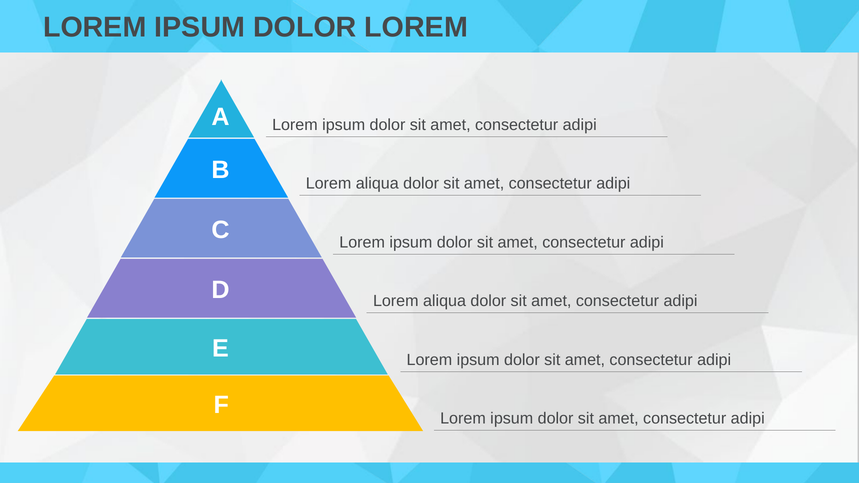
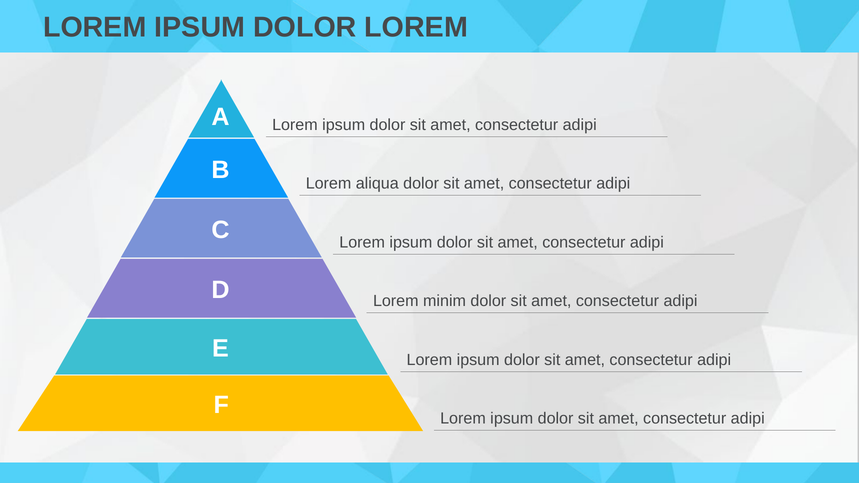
aliqua at (445, 301): aliqua -> minim
